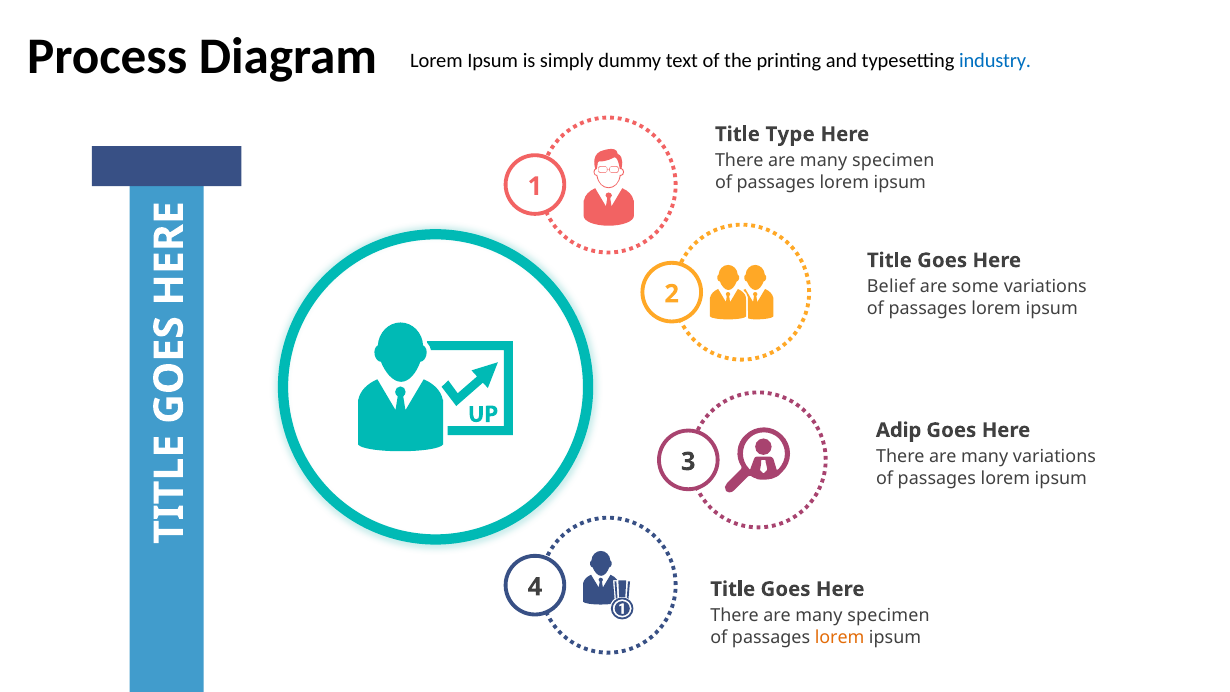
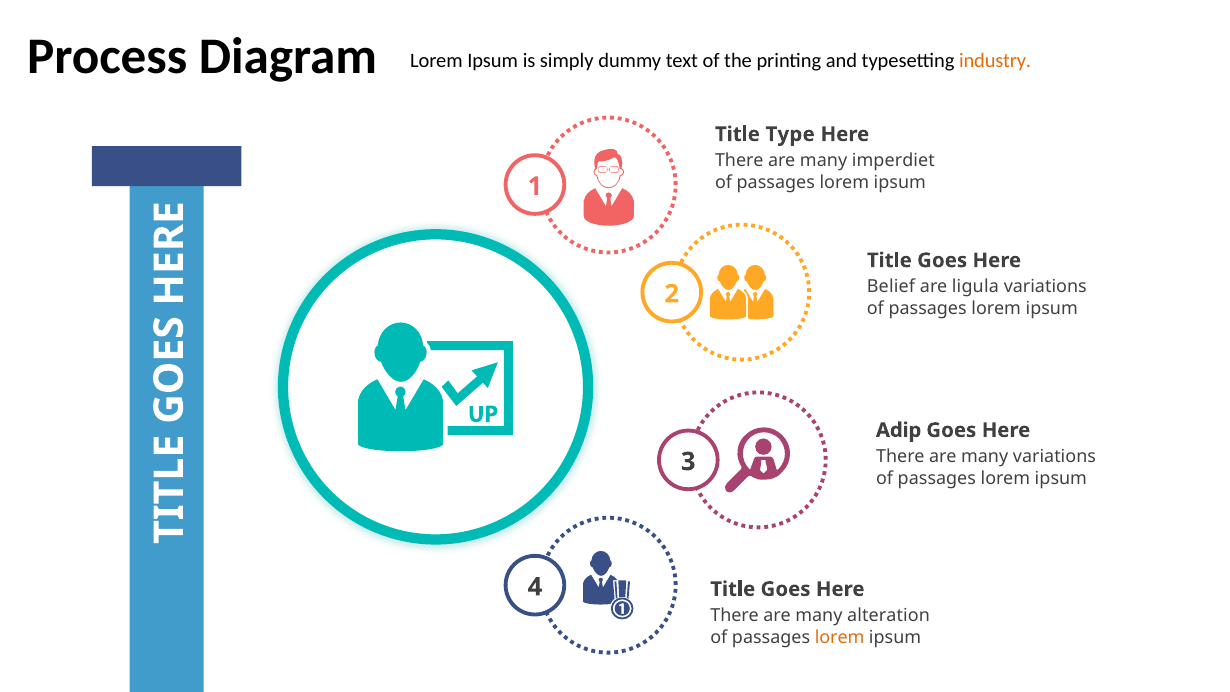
industry colour: blue -> orange
specimen at (893, 161): specimen -> imperdiet
some: some -> ligula
specimen at (889, 616): specimen -> alteration
